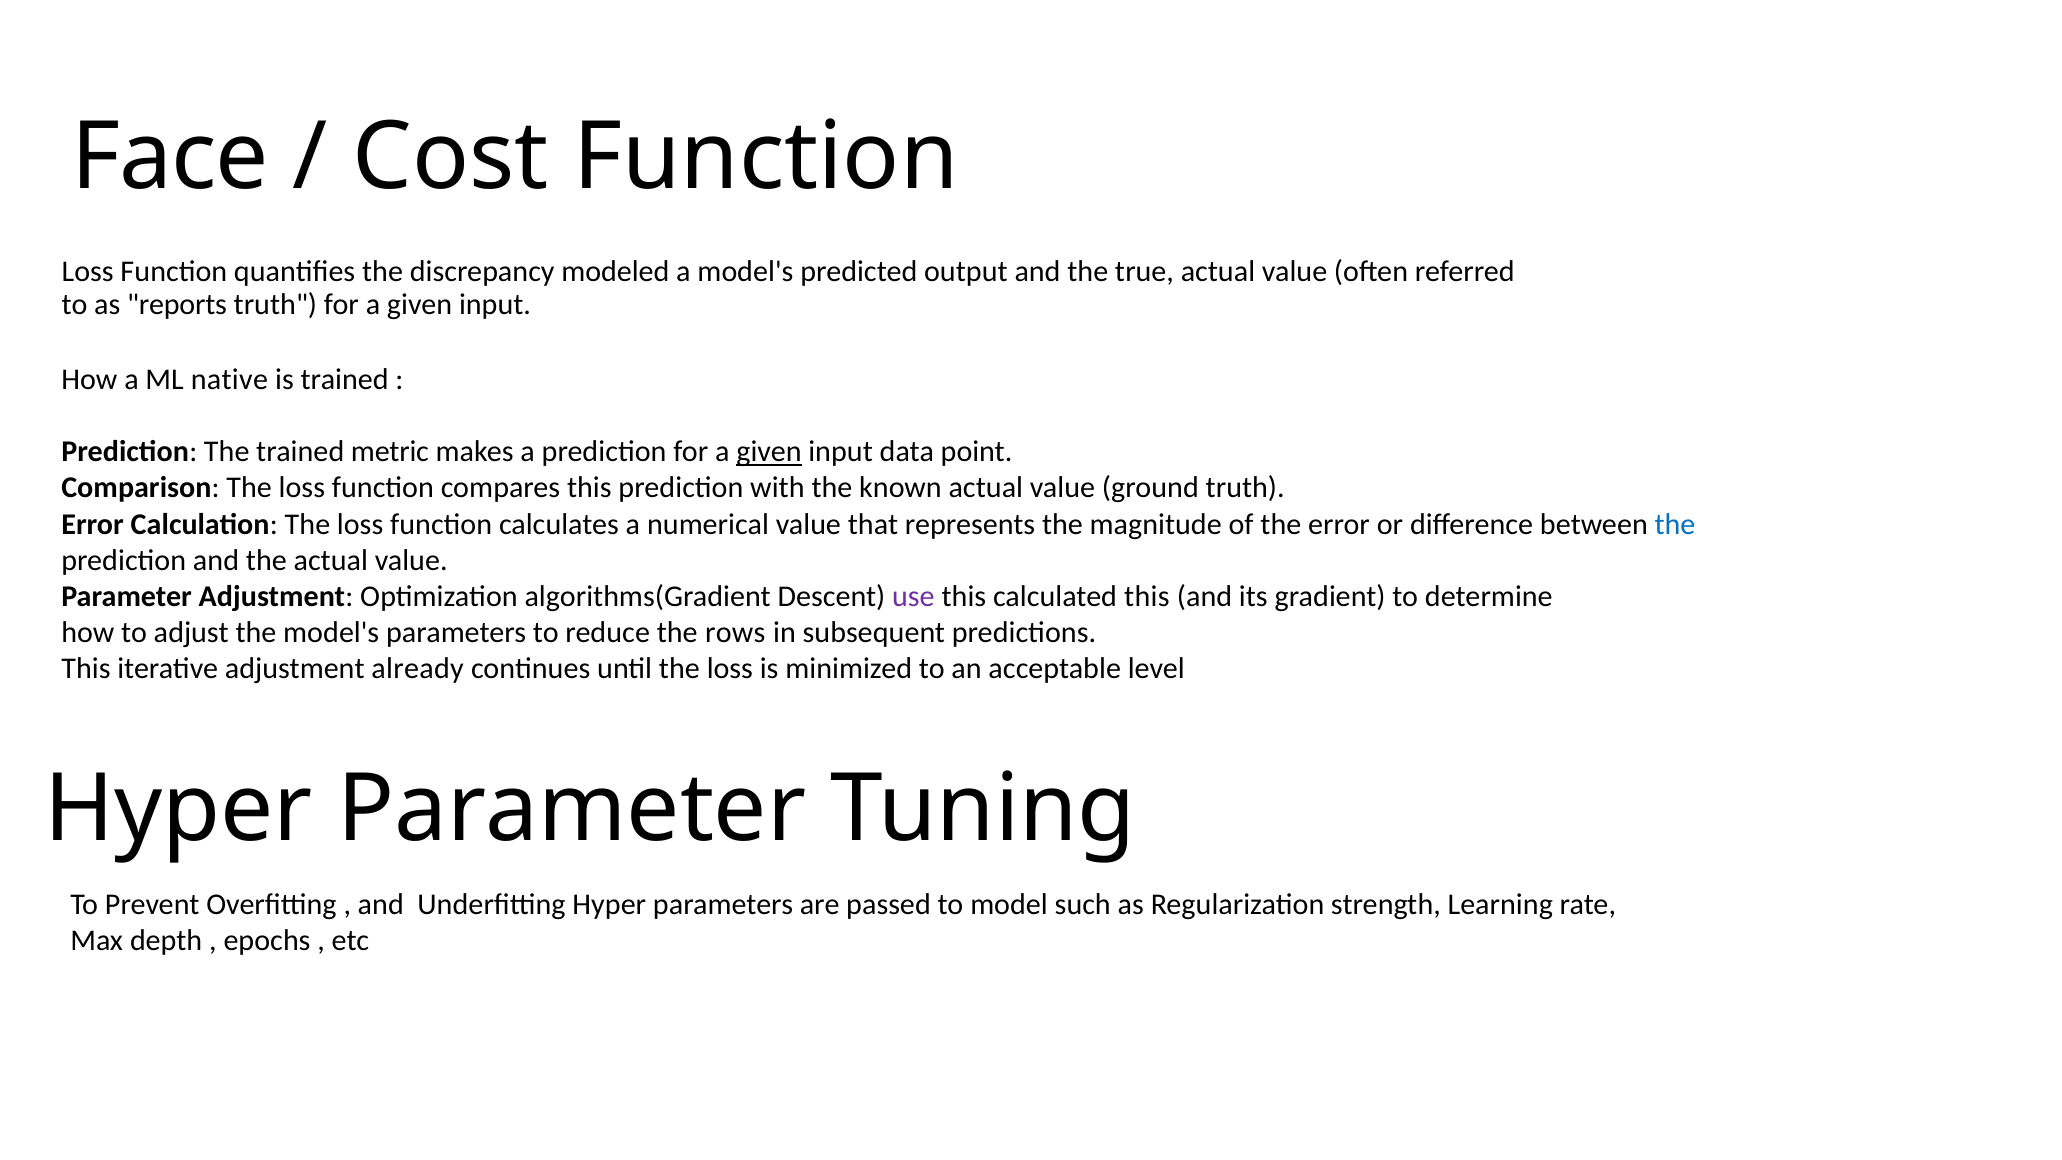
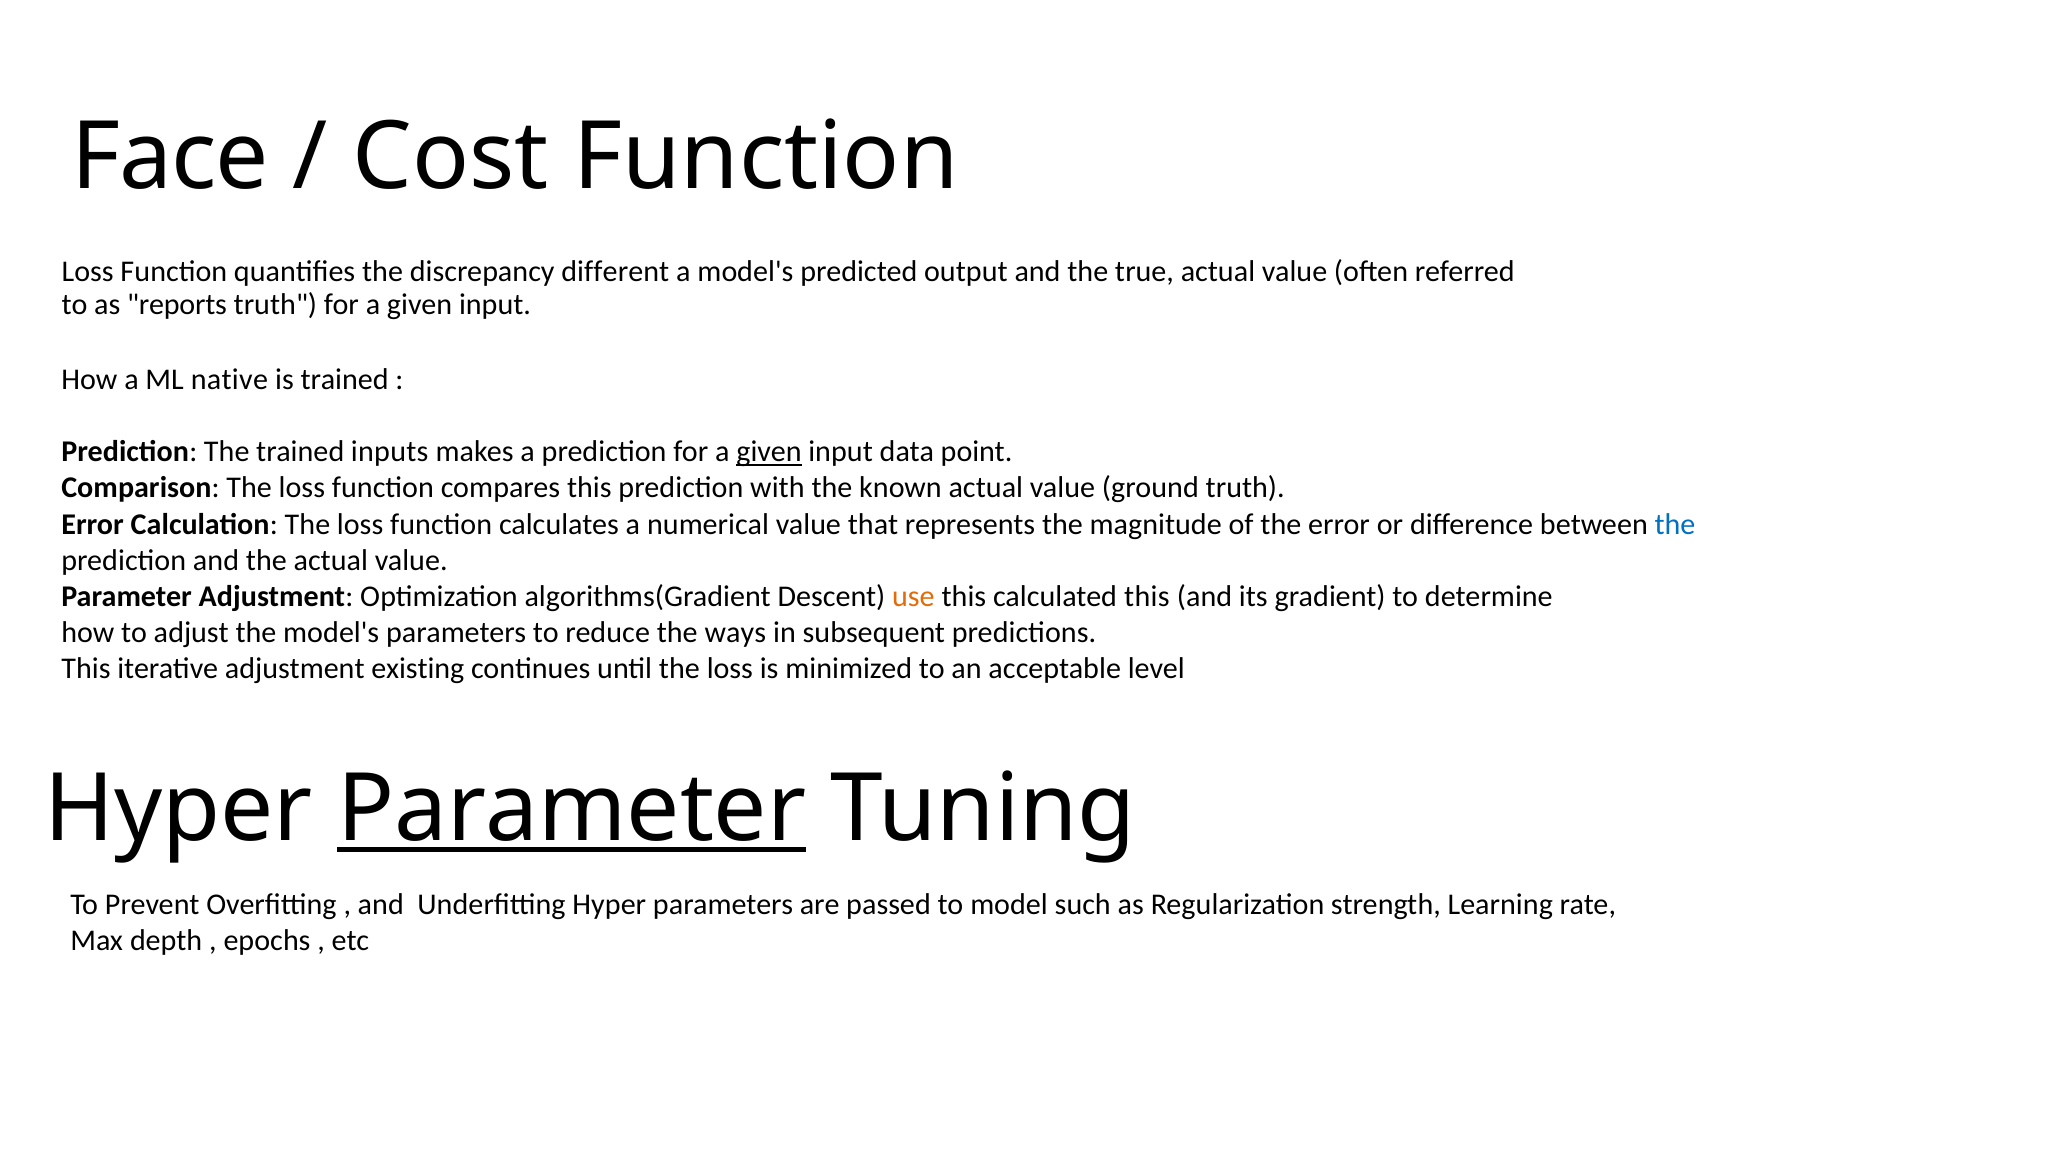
modeled: modeled -> different
metric: metric -> inputs
use colour: purple -> orange
rows: rows -> ways
already: already -> existing
Parameter at (572, 809) underline: none -> present
